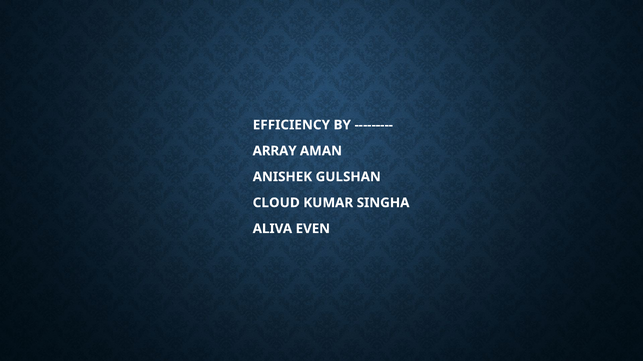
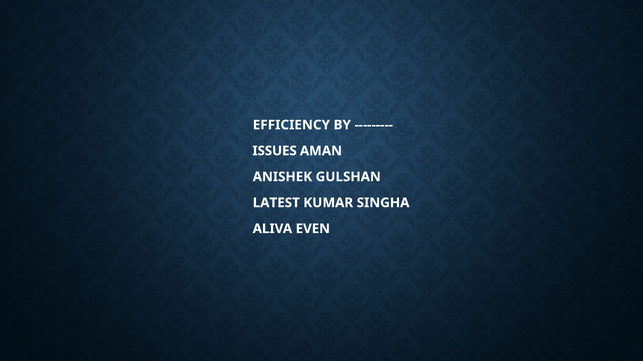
ARRAY: ARRAY -> ISSUES
CLOUD: CLOUD -> LATEST
